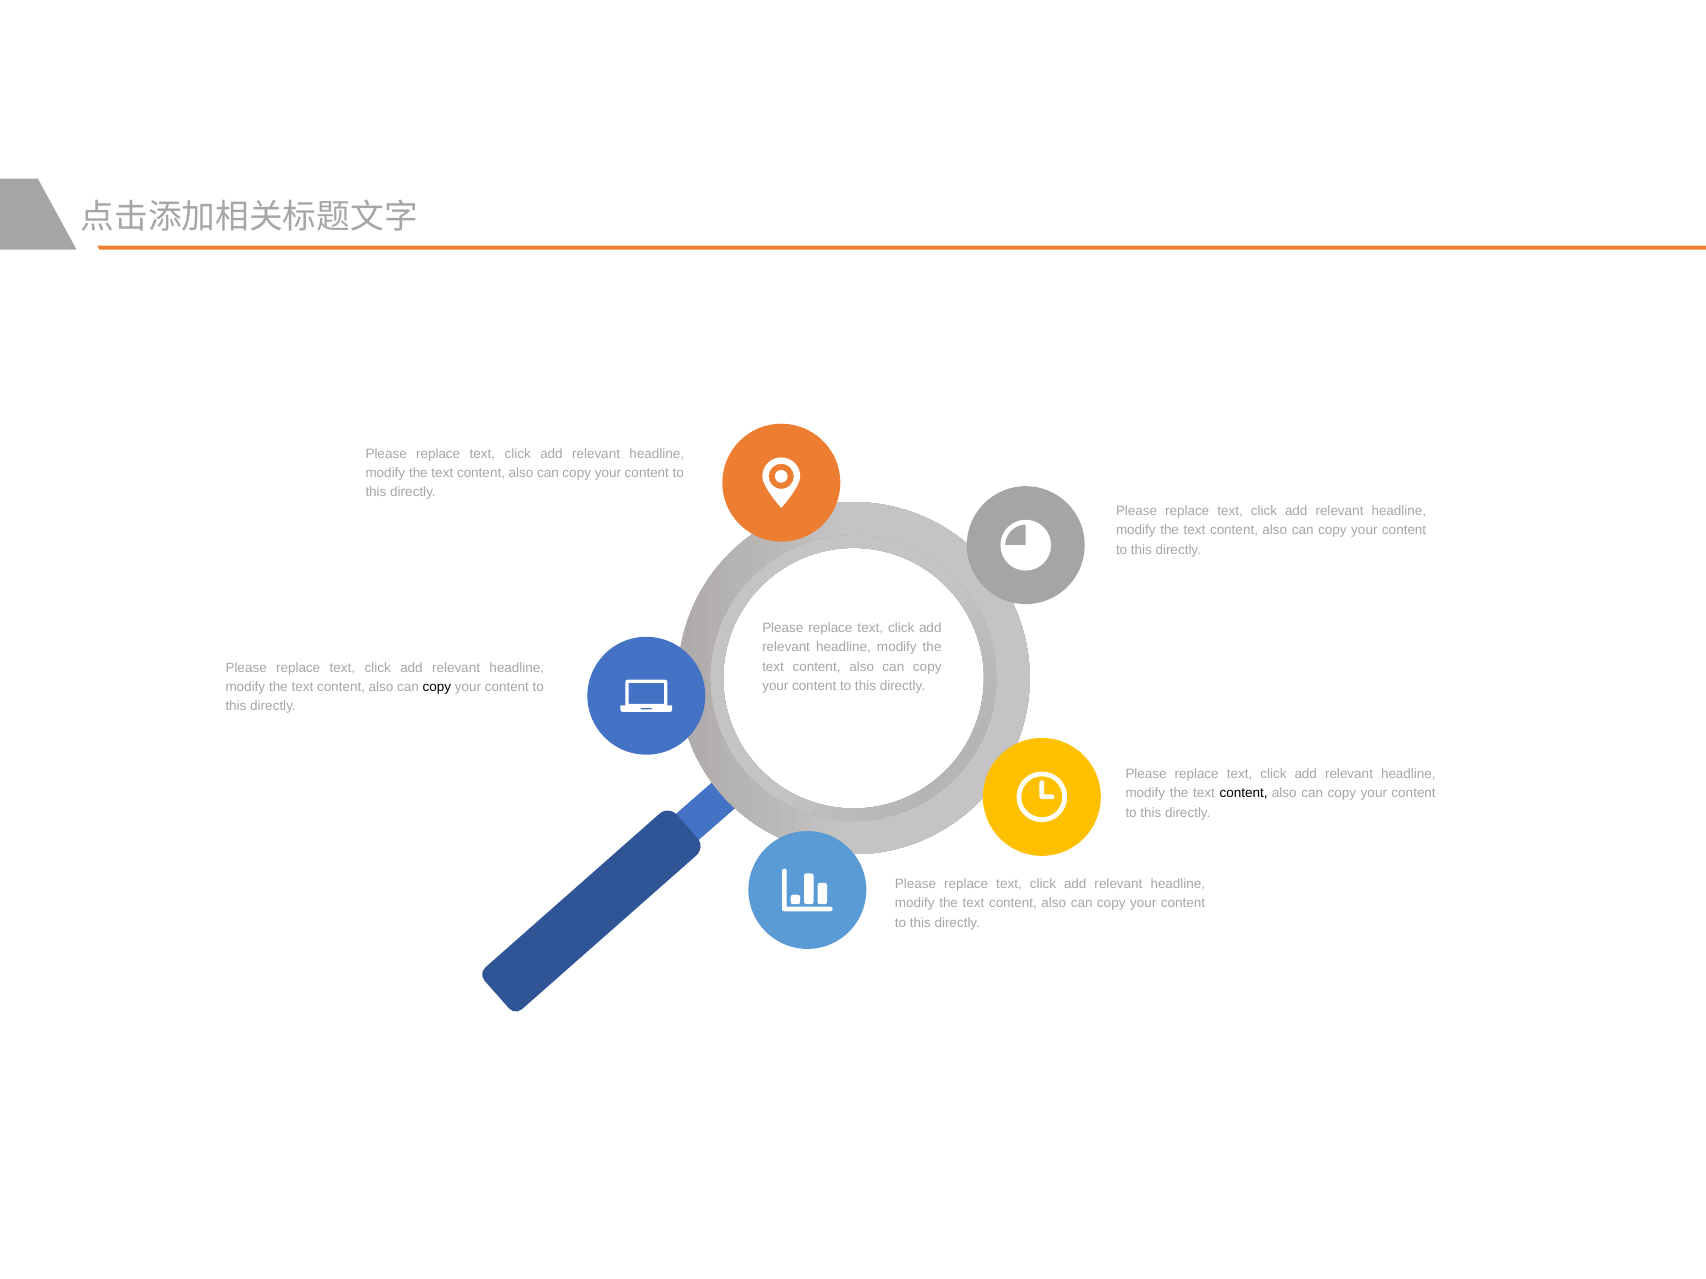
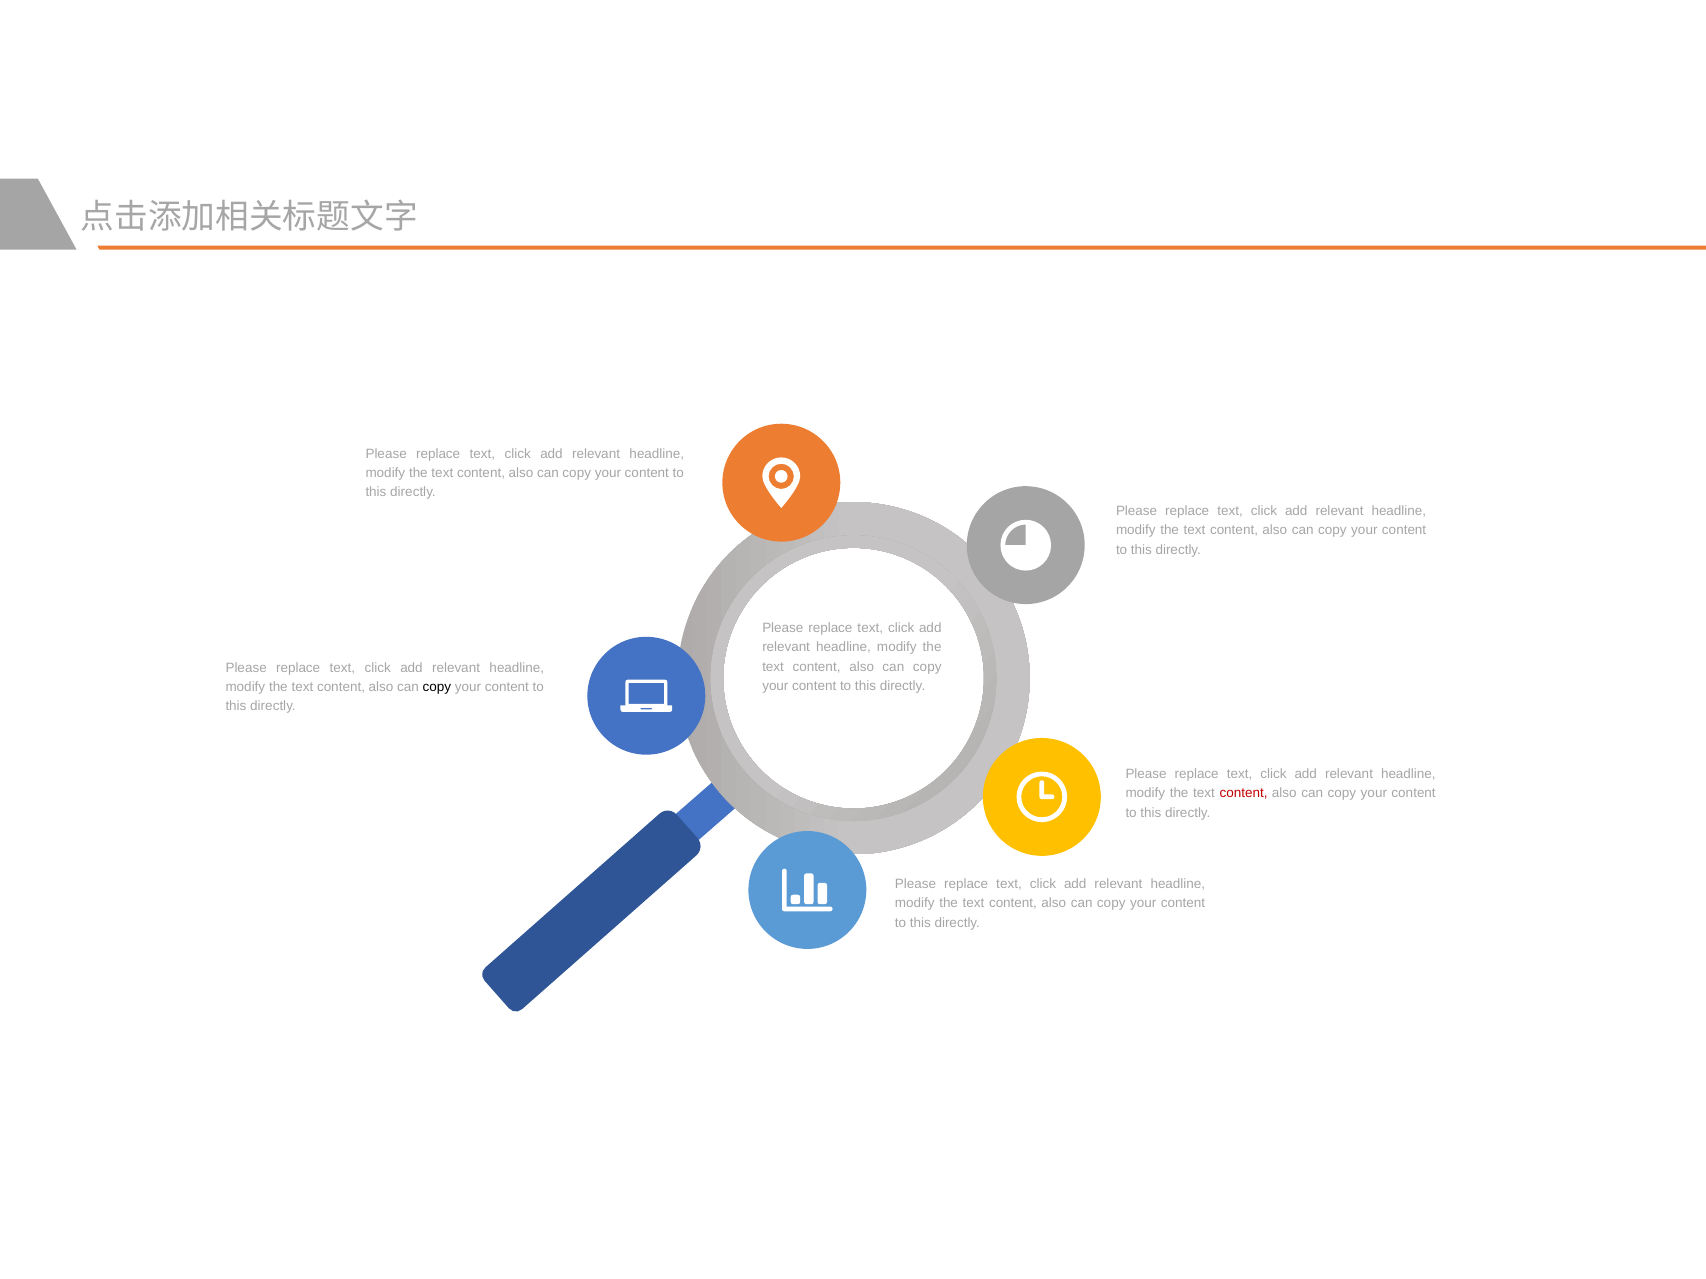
content at (1244, 793) colour: black -> red
